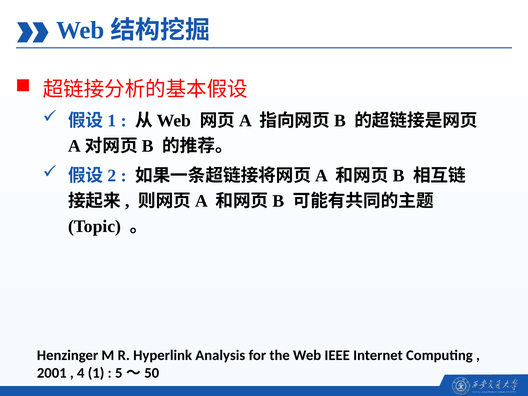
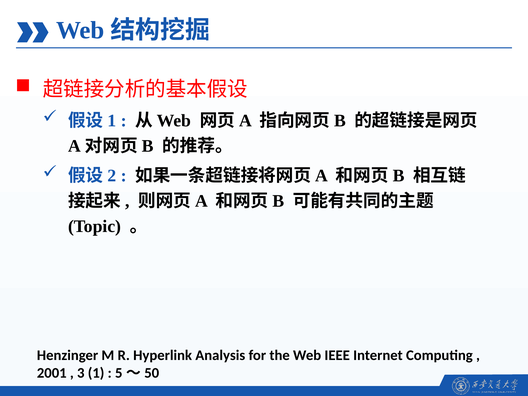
4: 4 -> 3
